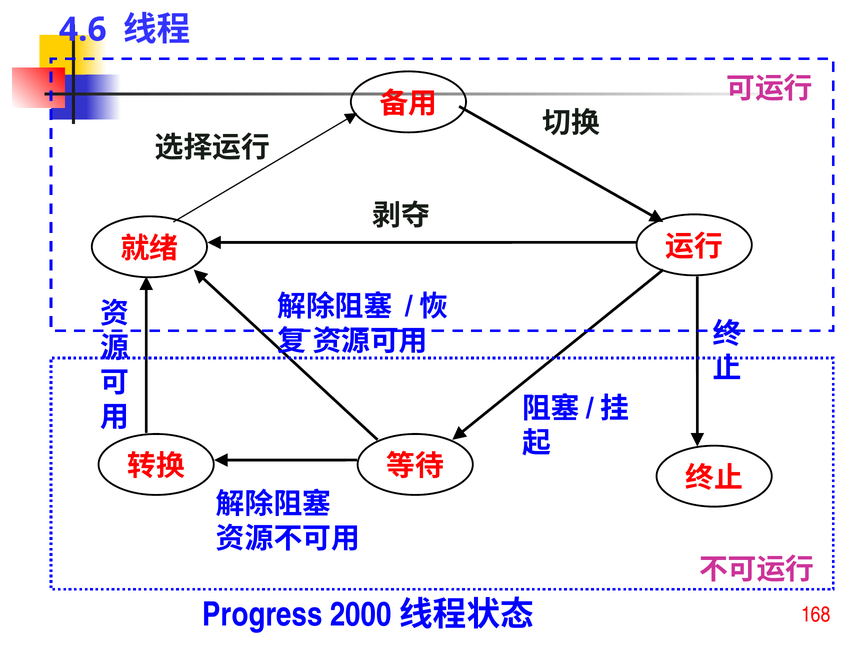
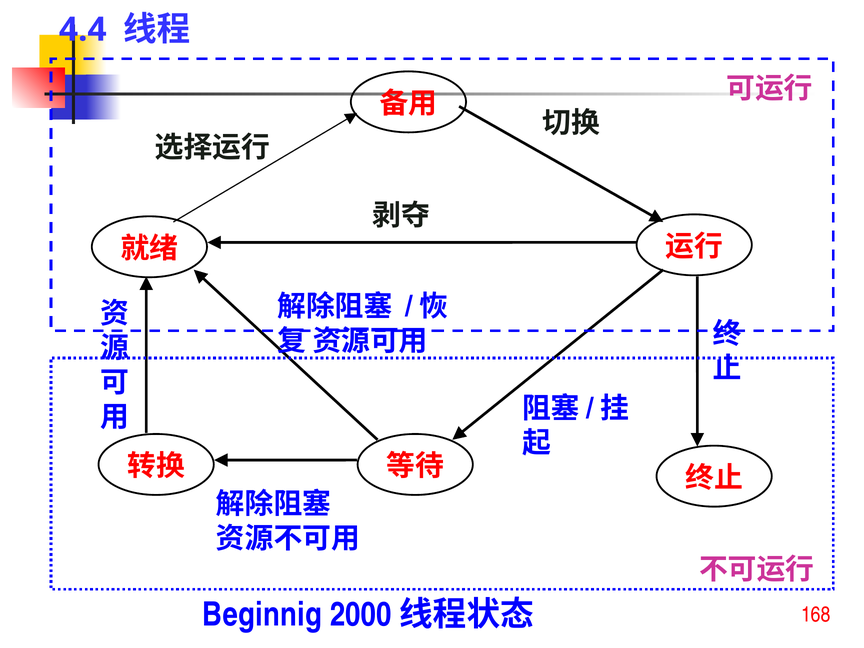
4.6: 4.6 -> 4.4
Progress: Progress -> Beginnig
